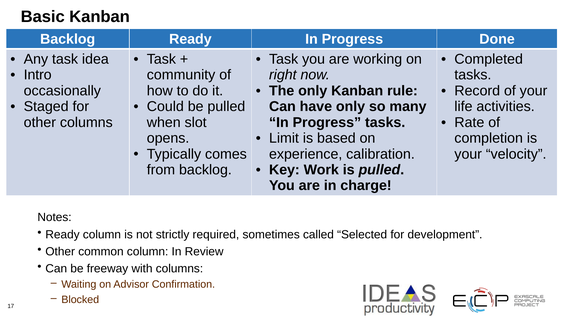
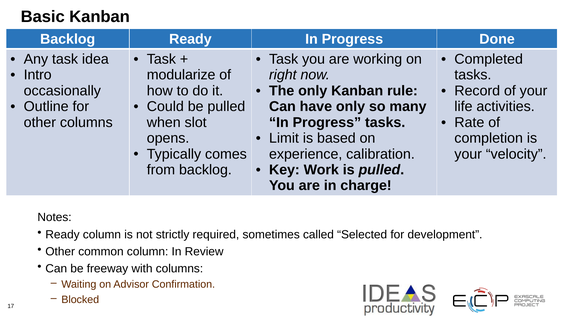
community: community -> modularize
Staged: Staged -> Outline
